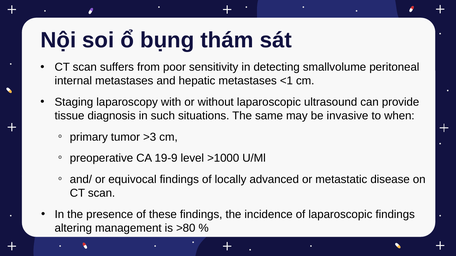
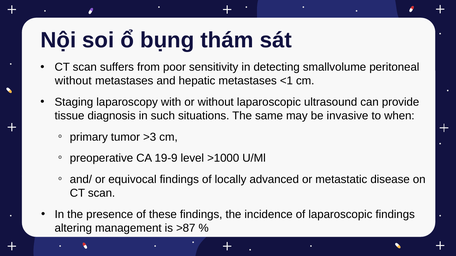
internal at (73, 81): internal -> without
>80: >80 -> >87
